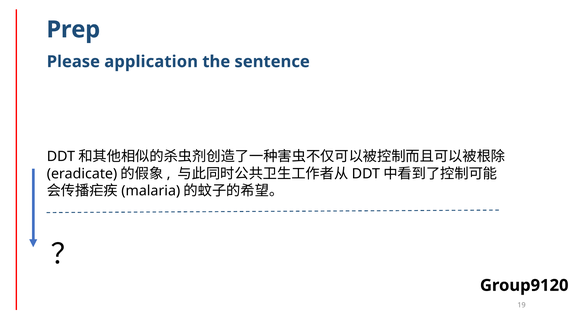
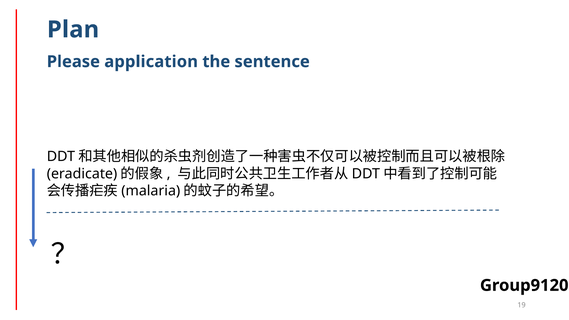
Prep: Prep -> Plan
